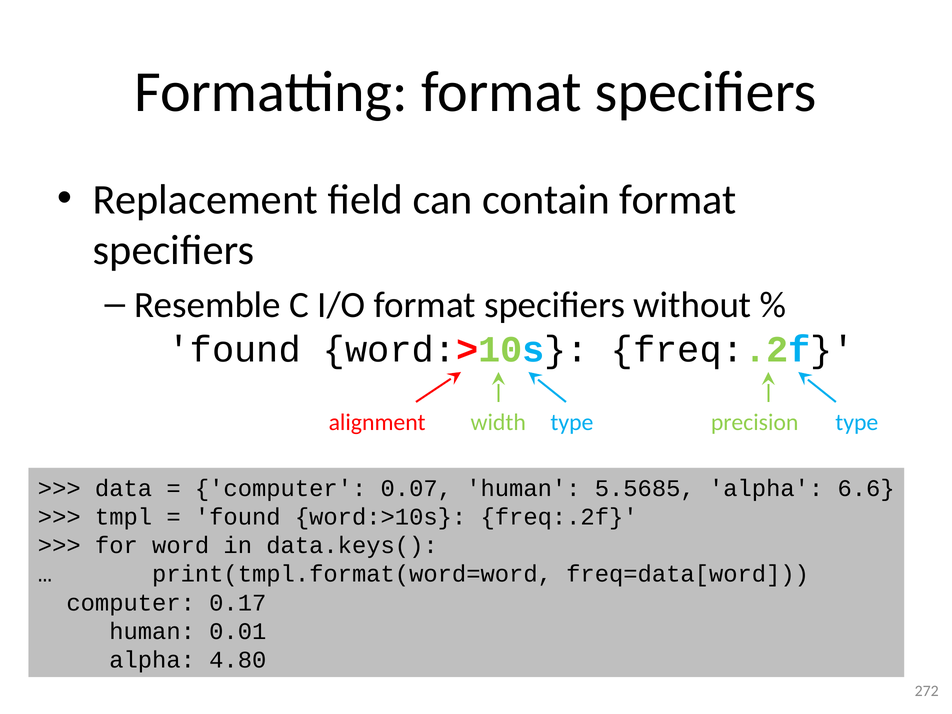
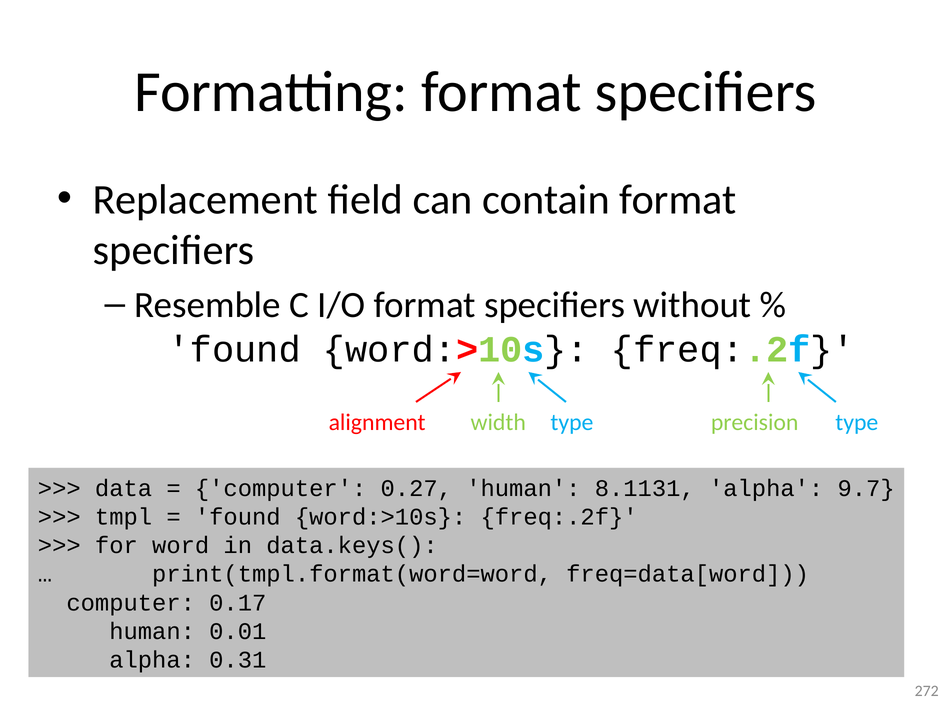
0.07: 0.07 -> 0.27
5.5685: 5.5685 -> 8.1131
6.6: 6.6 -> 9.7
4.80: 4.80 -> 0.31
